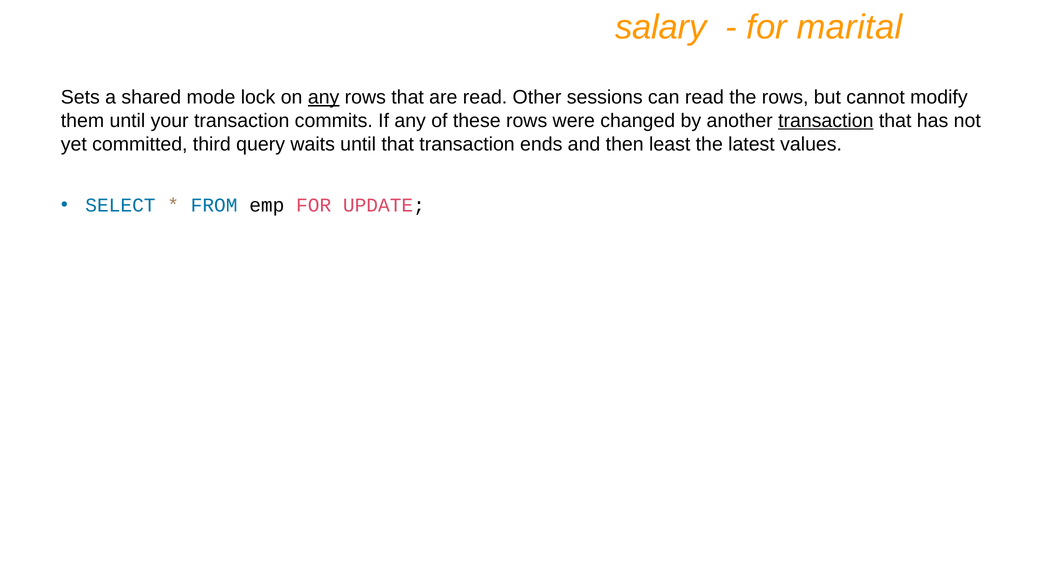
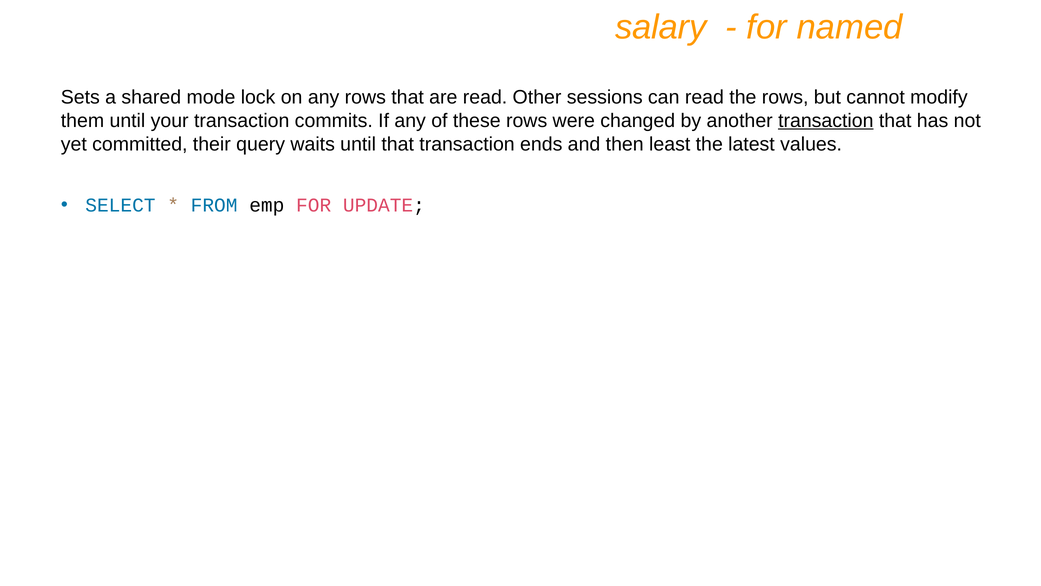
marital: marital -> named
any at (324, 97) underline: present -> none
third: third -> their
